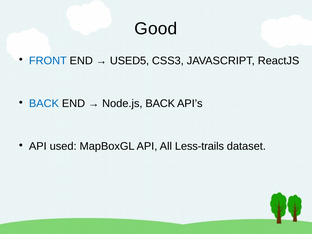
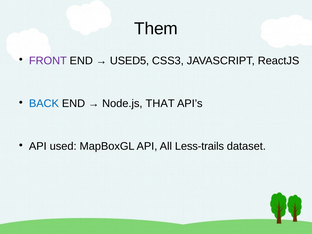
Good: Good -> Them
FRONT colour: blue -> purple
Node.js BACK: BACK -> THAT
